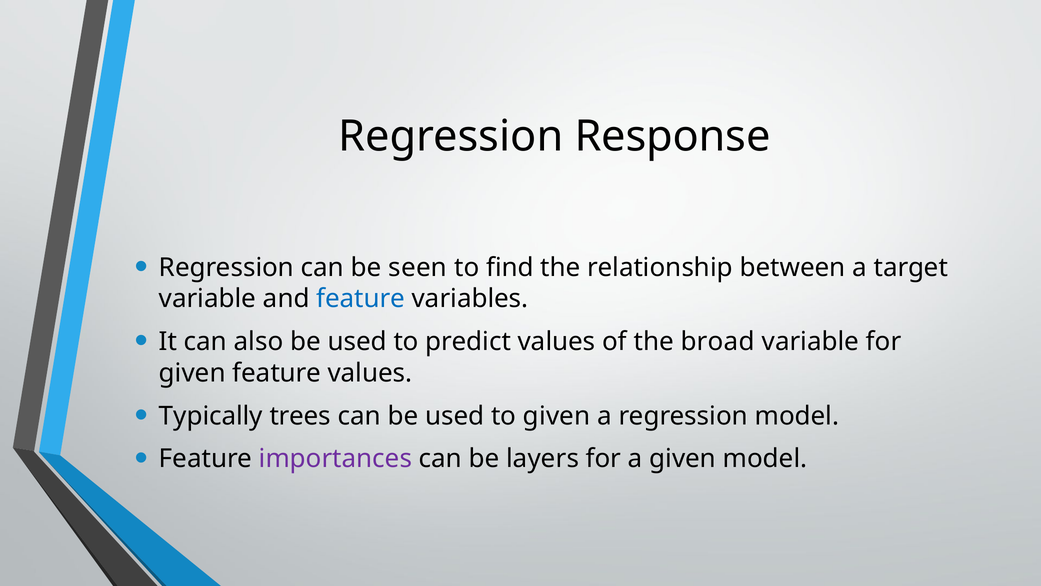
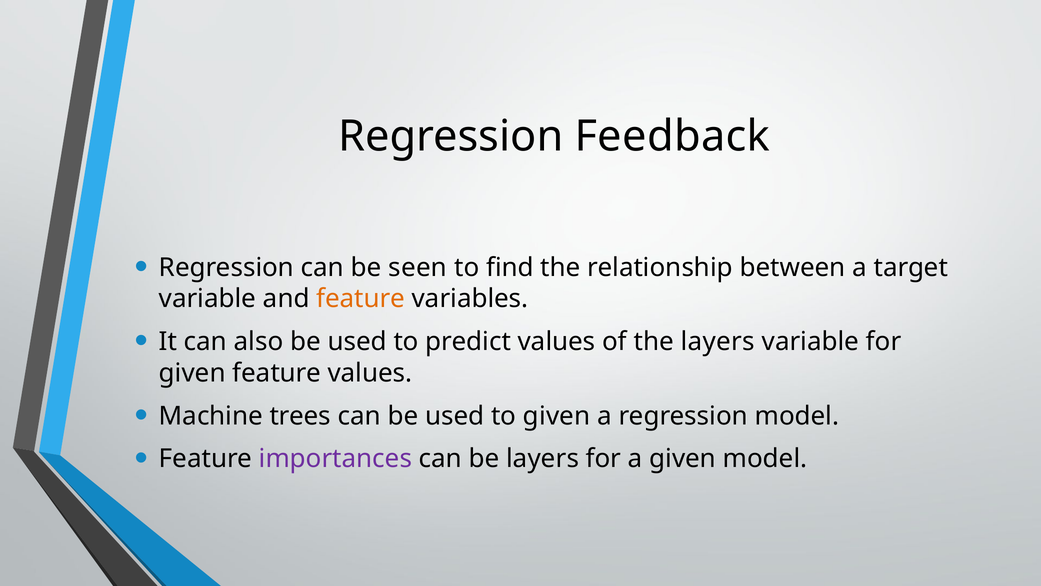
Response: Response -> Feedback
feature at (361, 298) colour: blue -> orange
the broad: broad -> layers
Typically: Typically -> Machine
